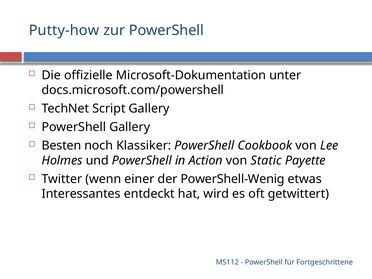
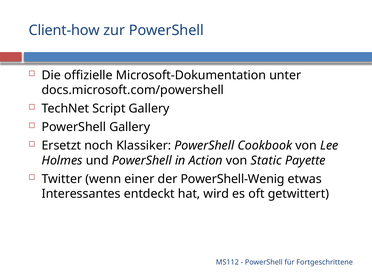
Putty-how: Putty-how -> Client-how
Besten: Besten -> Ersetzt
